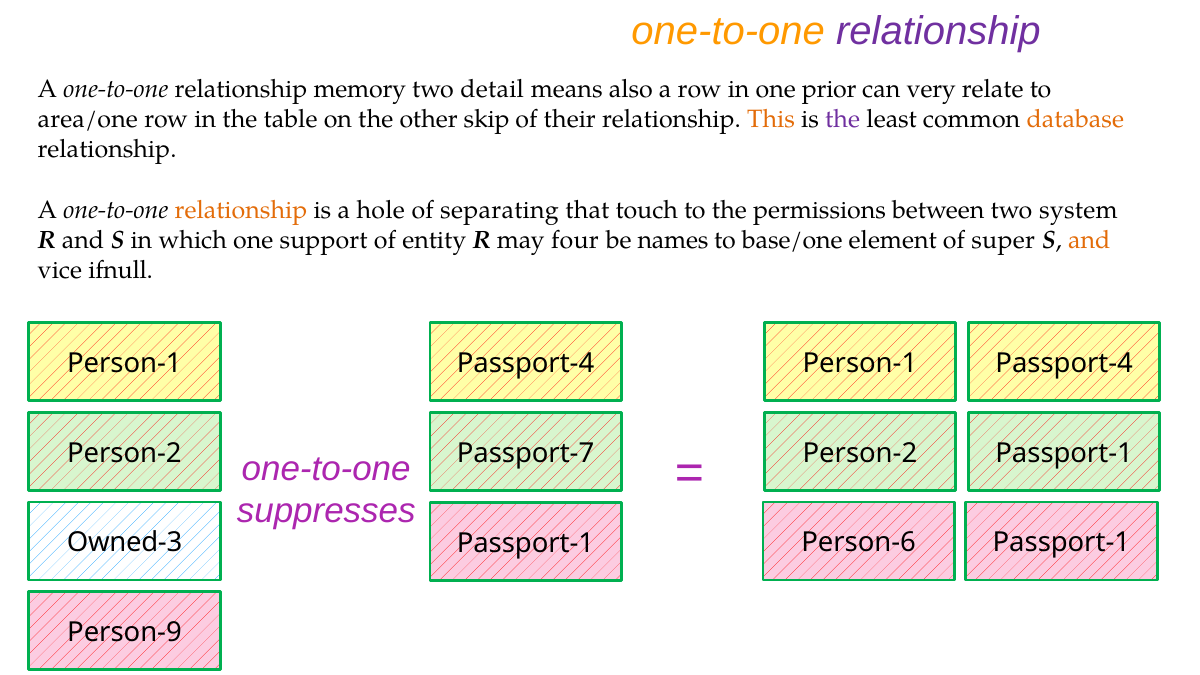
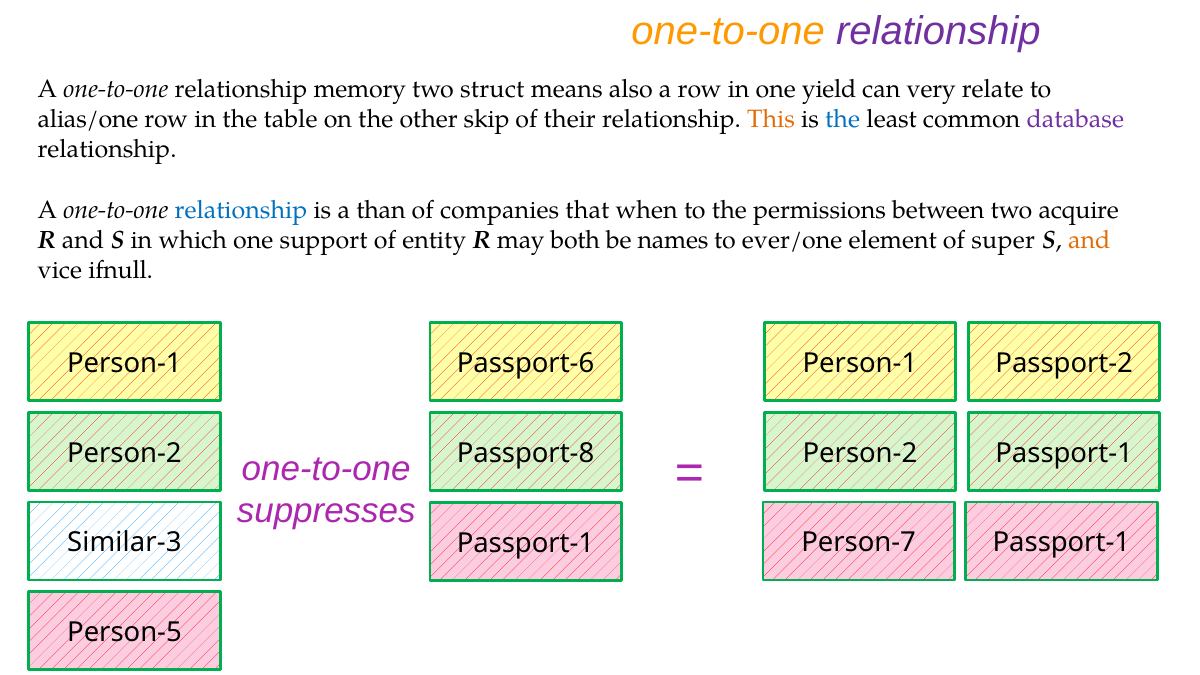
detail: detail -> struct
prior: prior -> yield
area/one: area/one -> alias/one
the at (843, 119) colour: purple -> blue
database colour: orange -> purple
relationship at (241, 210) colour: orange -> blue
hole: hole -> than
separating: separating -> companies
touch: touch -> when
system: system -> acquire
four: four -> both
base/one: base/one -> ever/one
Person-1 Passport-4: Passport-4 -> Passport-6
Passport-4 at (1064, 363): Passport-4 -> Passport-2
Passport-7: Passport-7 -> Passport-8
Owned-3: Owned-3 -> Similar-3
Person-6: Person-6 -> Person-7
Person-9: Person-9 -> Person-5
